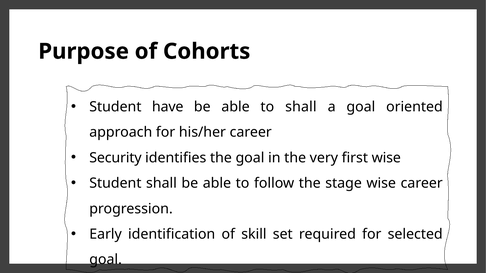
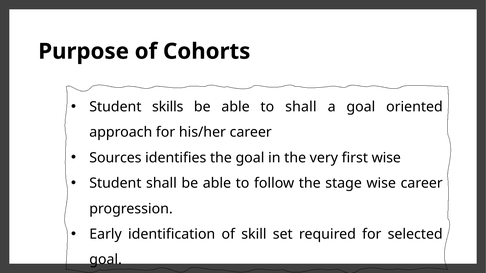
have: have -> skills
Security: Security -> Sources
